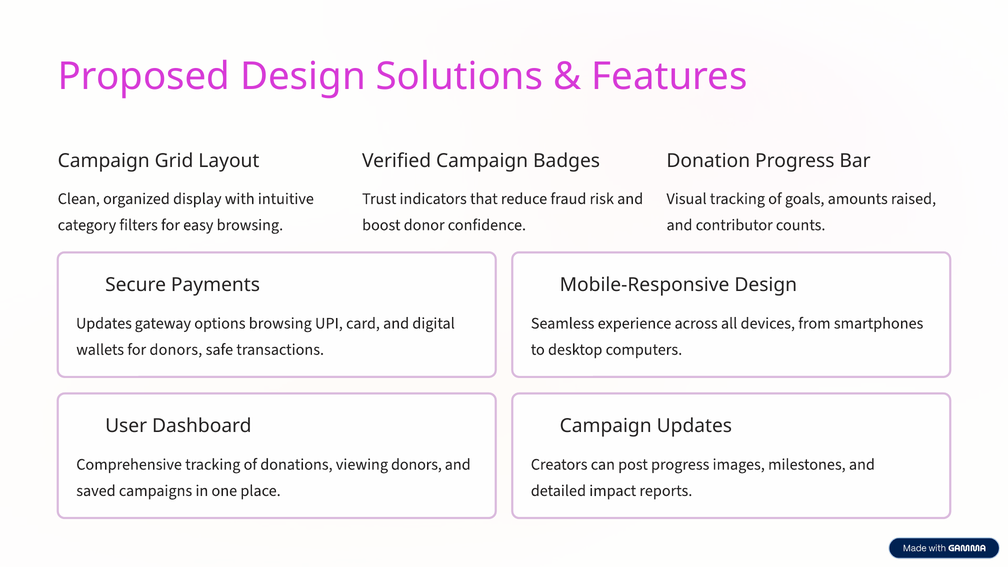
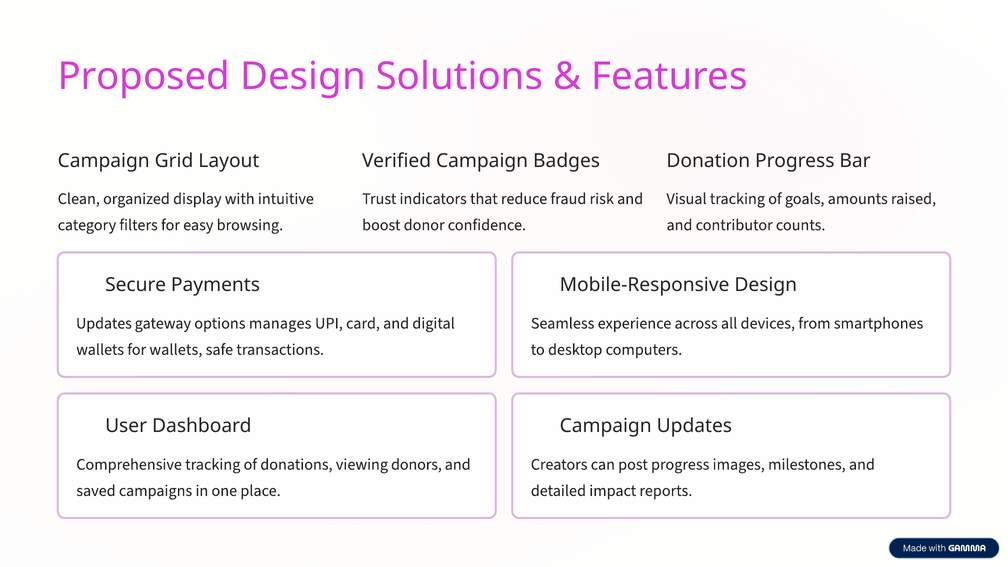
options browsing: browsing -> manages
for donors: donors -> wallets
